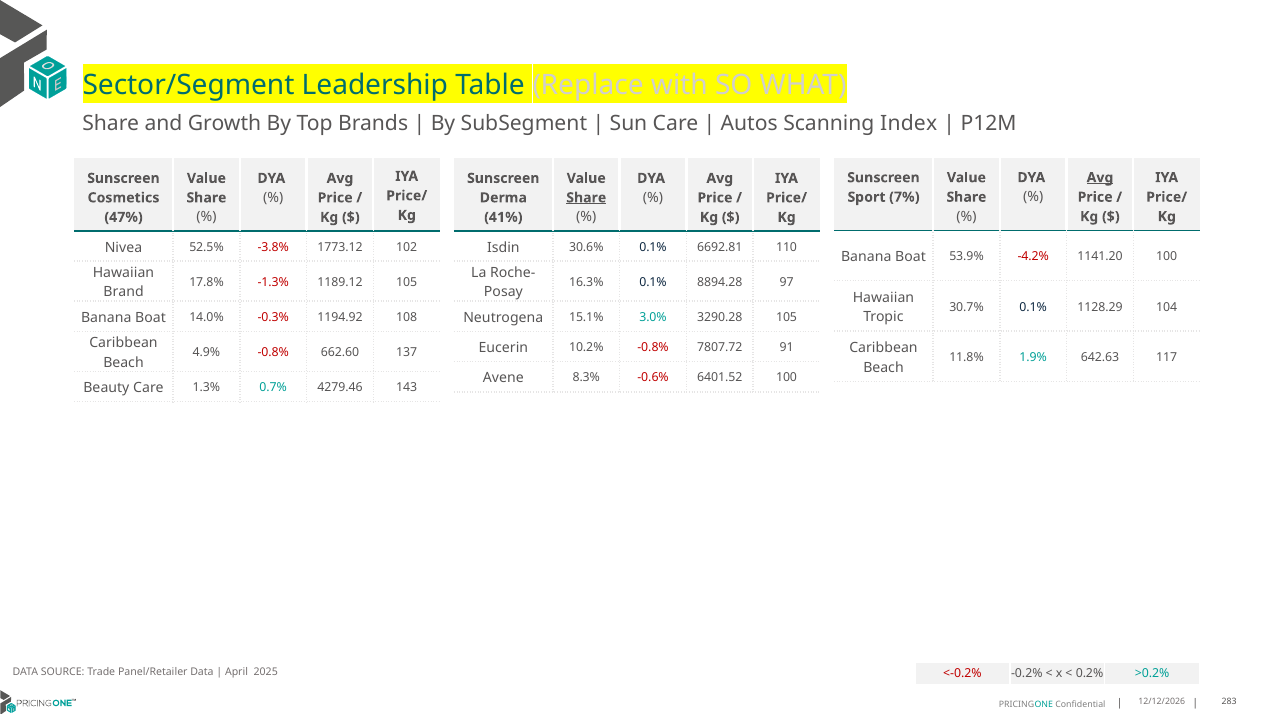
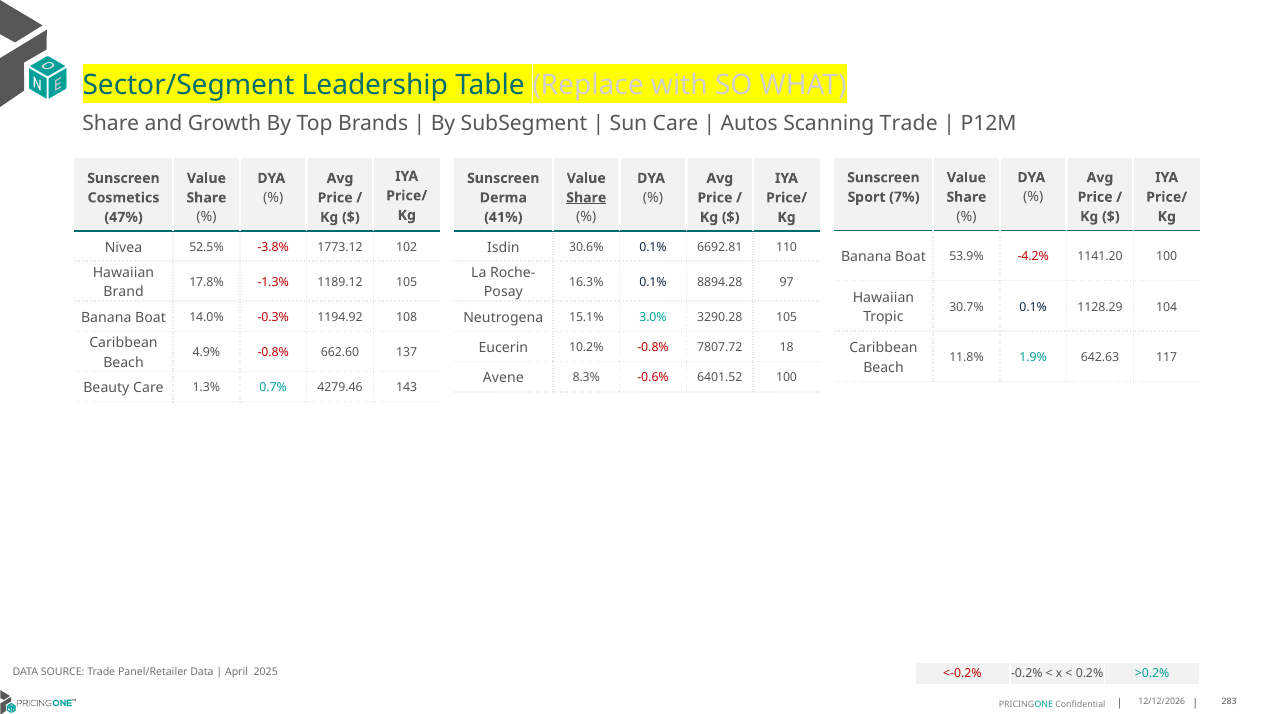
Scanning Index: Index -> Trade
Avg at (1100, 177) underline: present -> none
91: 91 -> 18
